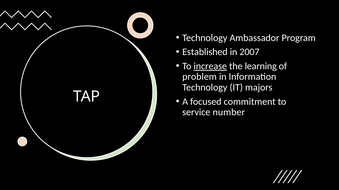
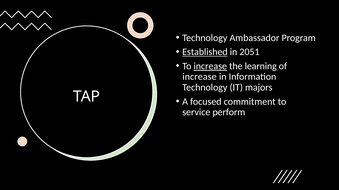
Established underline: none -> present
2007: 2007 -> 2051
problem at (200, 77): problem -> increase
number: number -> perform
